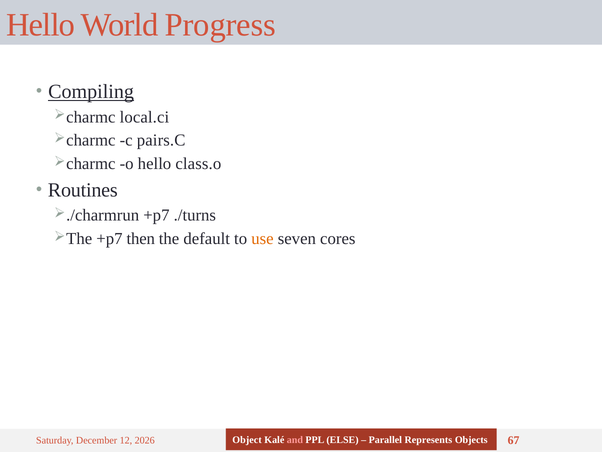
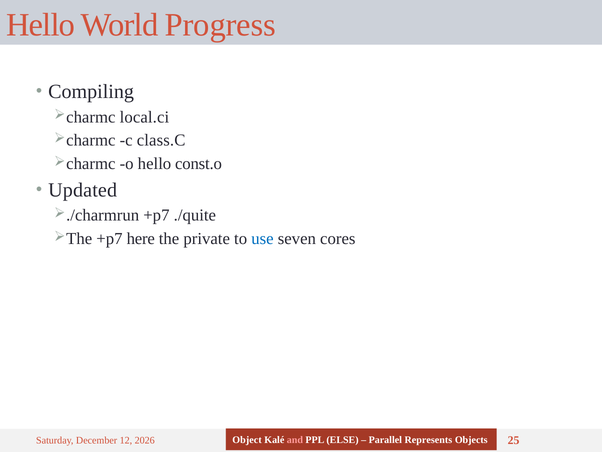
Compiling underline: present -> none
pairs.C: pairs.C -> class.C
class.o: class.o -> const.o
Routines: Routines -> Updated
./turns: ./turns -> ./quite
then: then -> here
default: default -> private
use colour: orange -> blue
67: 67 -> 25
